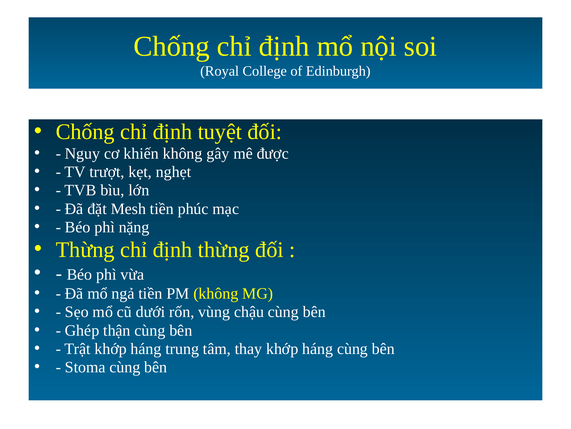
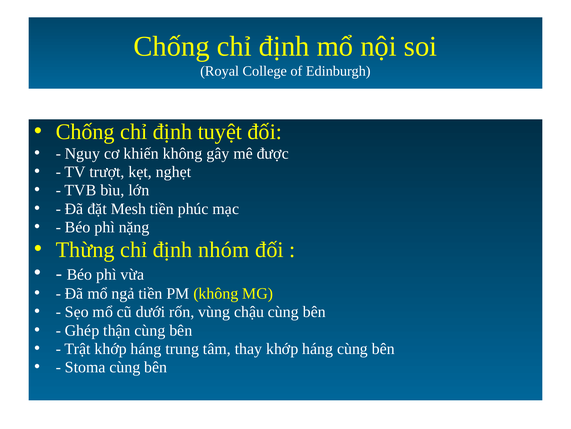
định thừng: thừng -> nhóm
